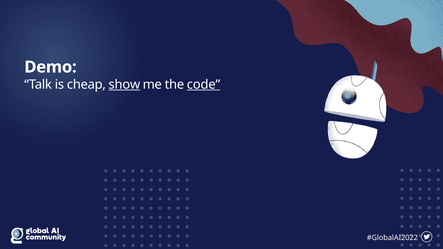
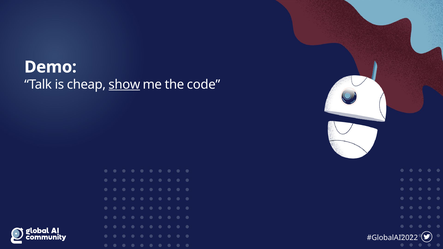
code underline: present -> none
